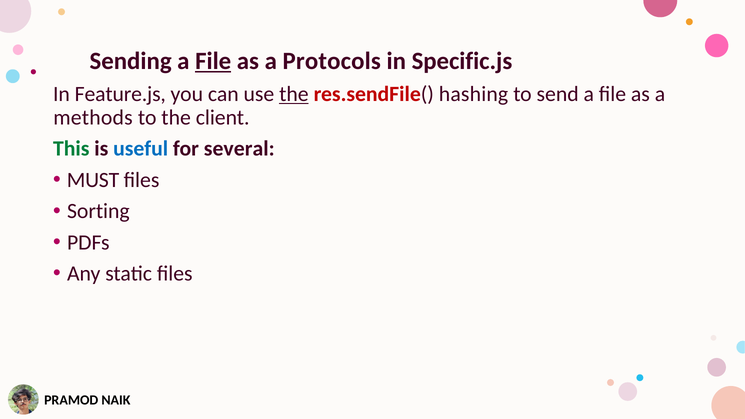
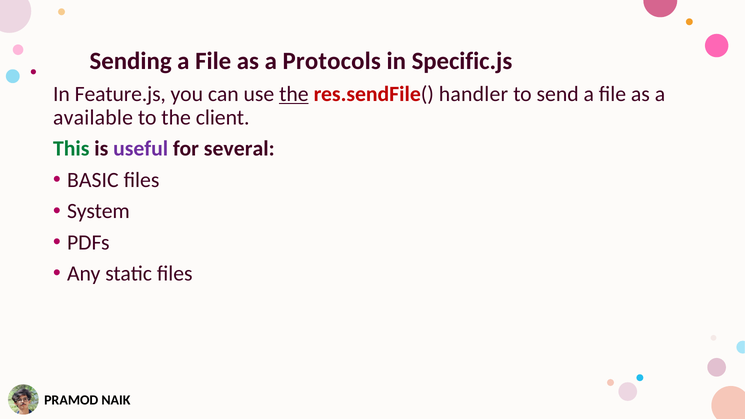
File at (213, 61) underline: present -> none
hashing: hashing -> handler
methods: methods -> available
useful colour: blue -> purple
MUST: MUST -> BASIC
Sorting: Sorting -> System
